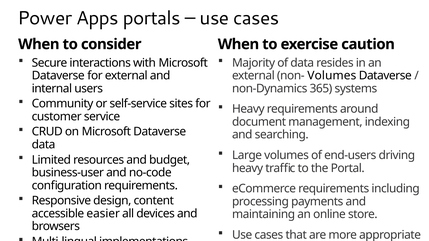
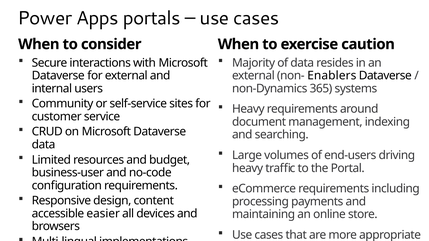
non- Volumes: Volumes -> Enablers
